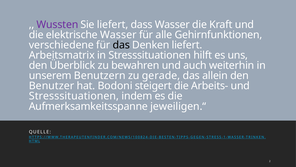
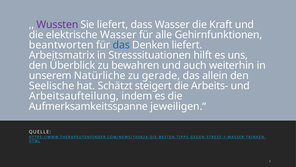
verschiedene: verschiedene -> beantworten
das at (121, 45) colour: black -> blue
Benutzern: Benutzern -> Natürliche
Benutzer: Benutzer -> Seelische
Bodoni: Bodoni -> Schätzt
Stresssituationen at (74, 96): Stresssituationen -> Arbeitsaufteilung
